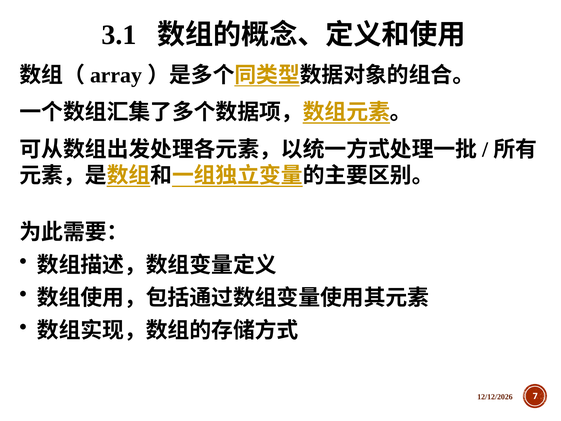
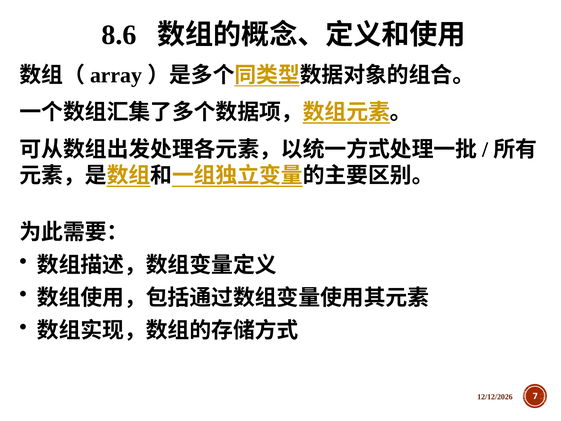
3.1: 3.1 -> 8.6
